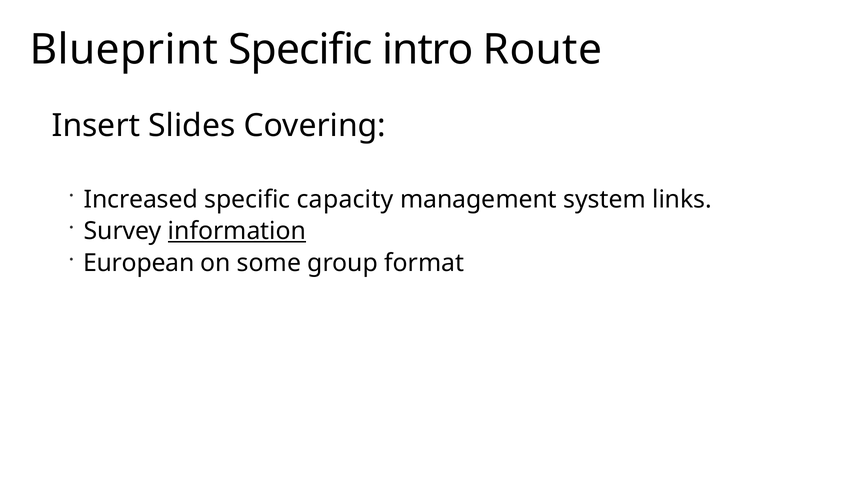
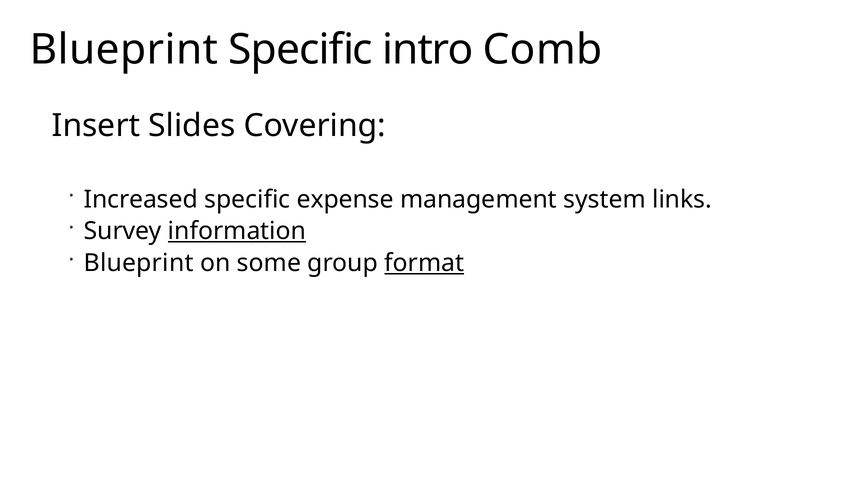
Route: Route -> Comb
capacity: capacity -> expense
European at (139, 263): European -> Blueprint
format underline: none -> present
